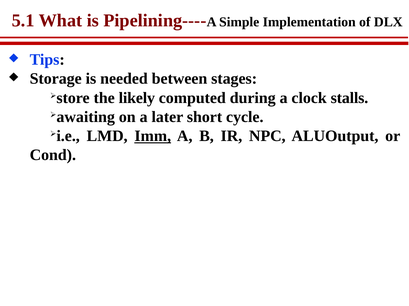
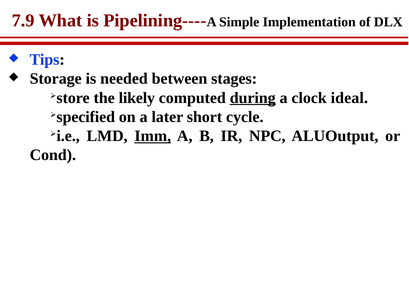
5.1: 5.1 -> 7.9
during underline: none -> present
stalls: stalls -> ideal
awaiting: awaiting -> specified
